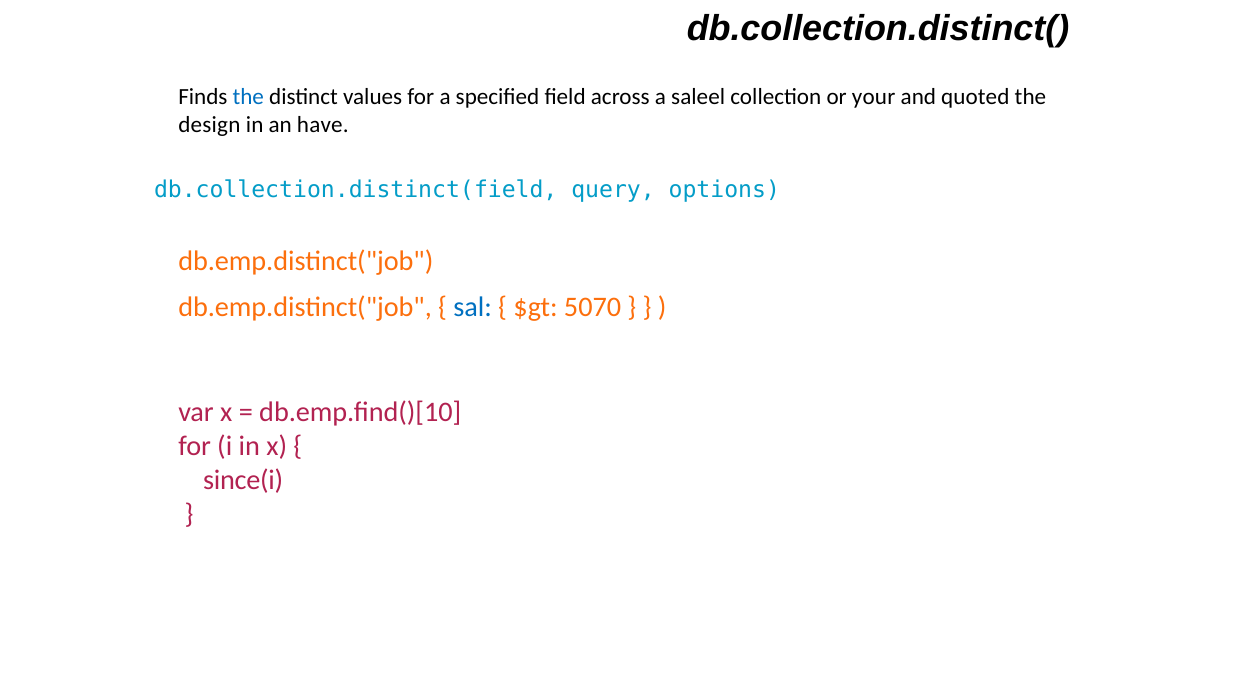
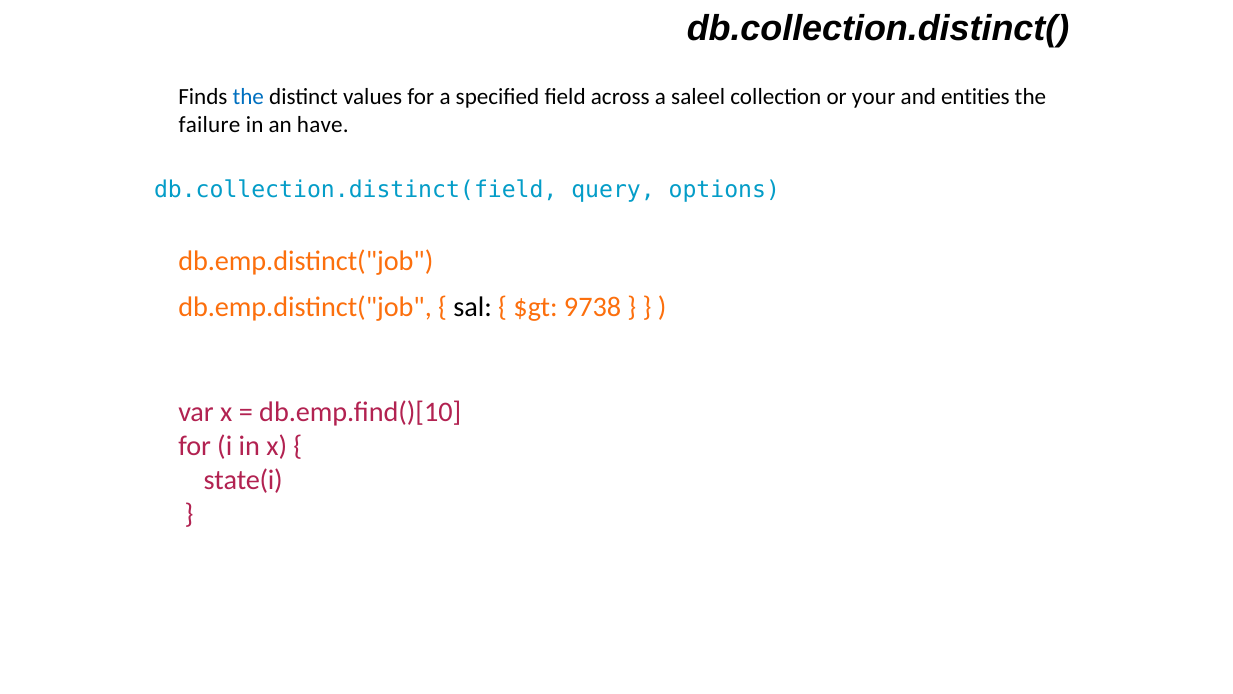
quoted: quoted -> entities
design: design -> failure
sal colour: blue -> black
5070: 5070 -> 9738
since(i: since(i -> state(i
